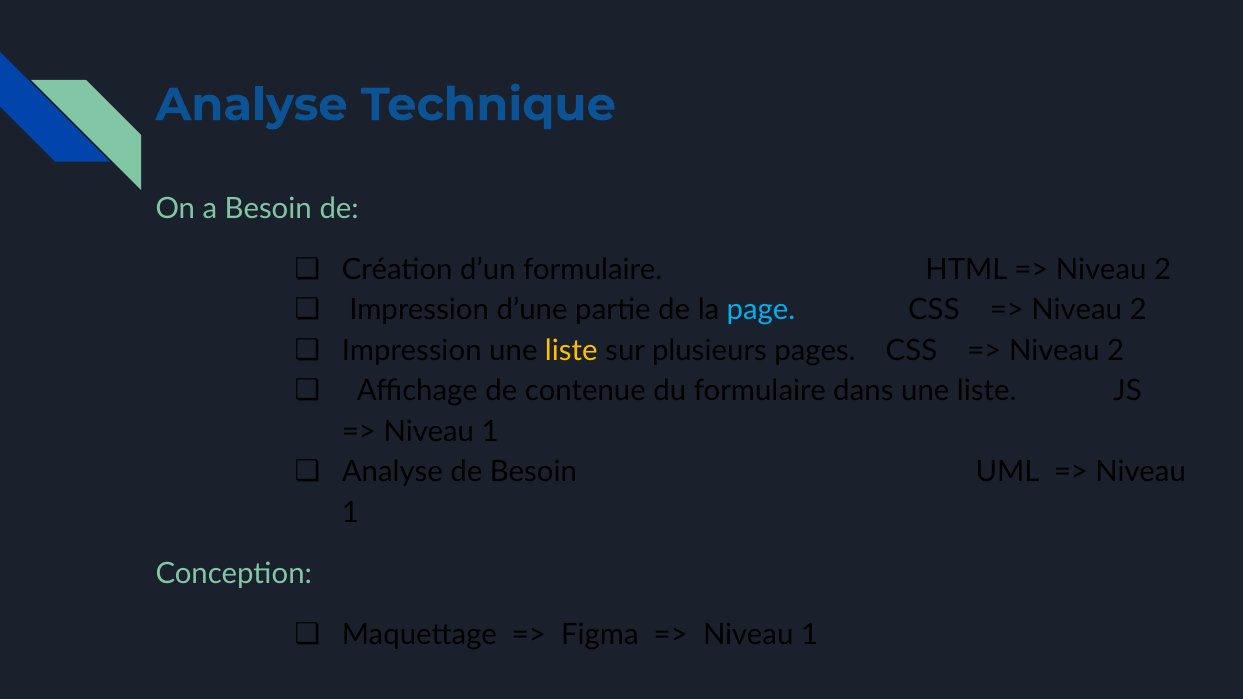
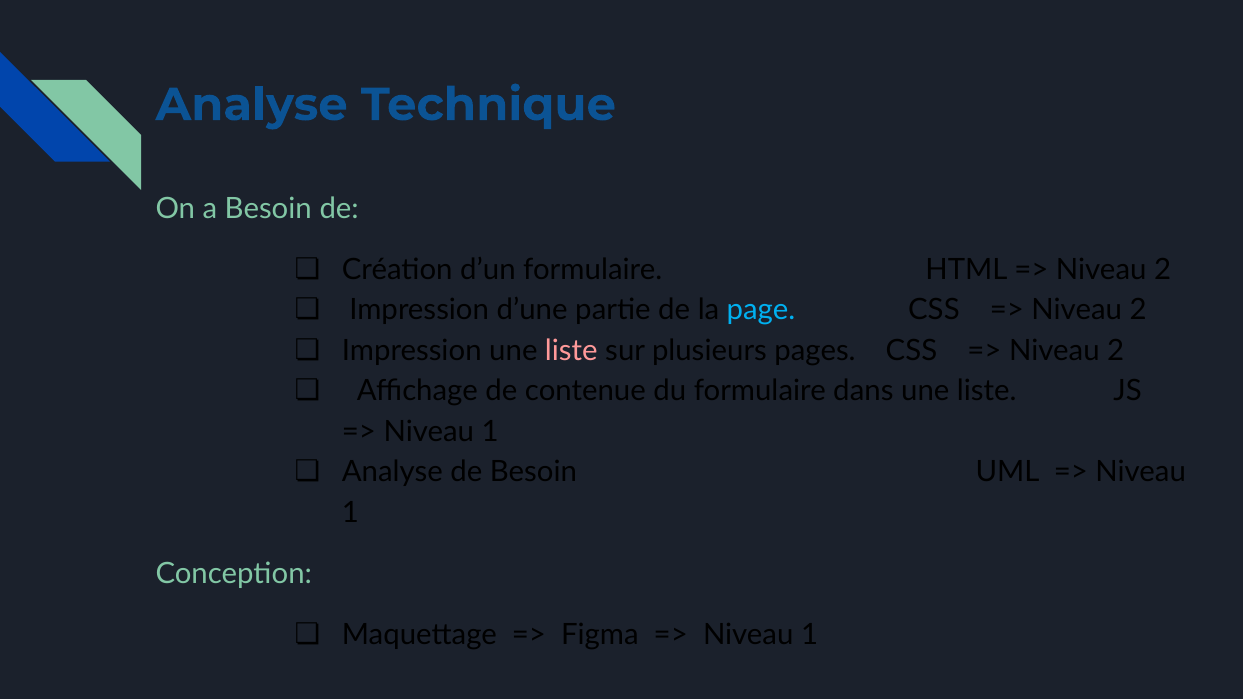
liste at (571, 351) colour: yellow -> pink
